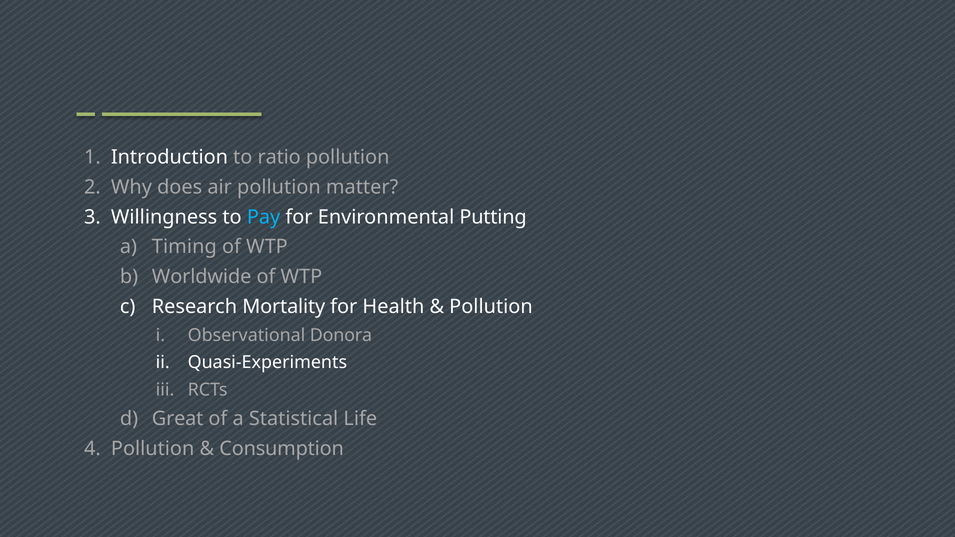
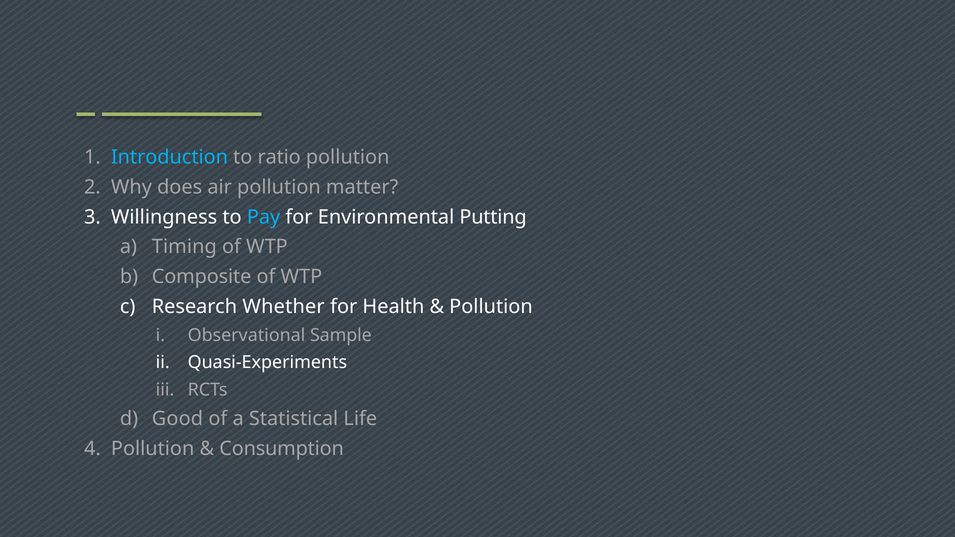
Introduction colour: white -> light blue
Worldwide: Worldwide -> Composite
Mortality: Mortality -> Whether
Donora: Donora -> Sample
Great: Great -> Good
